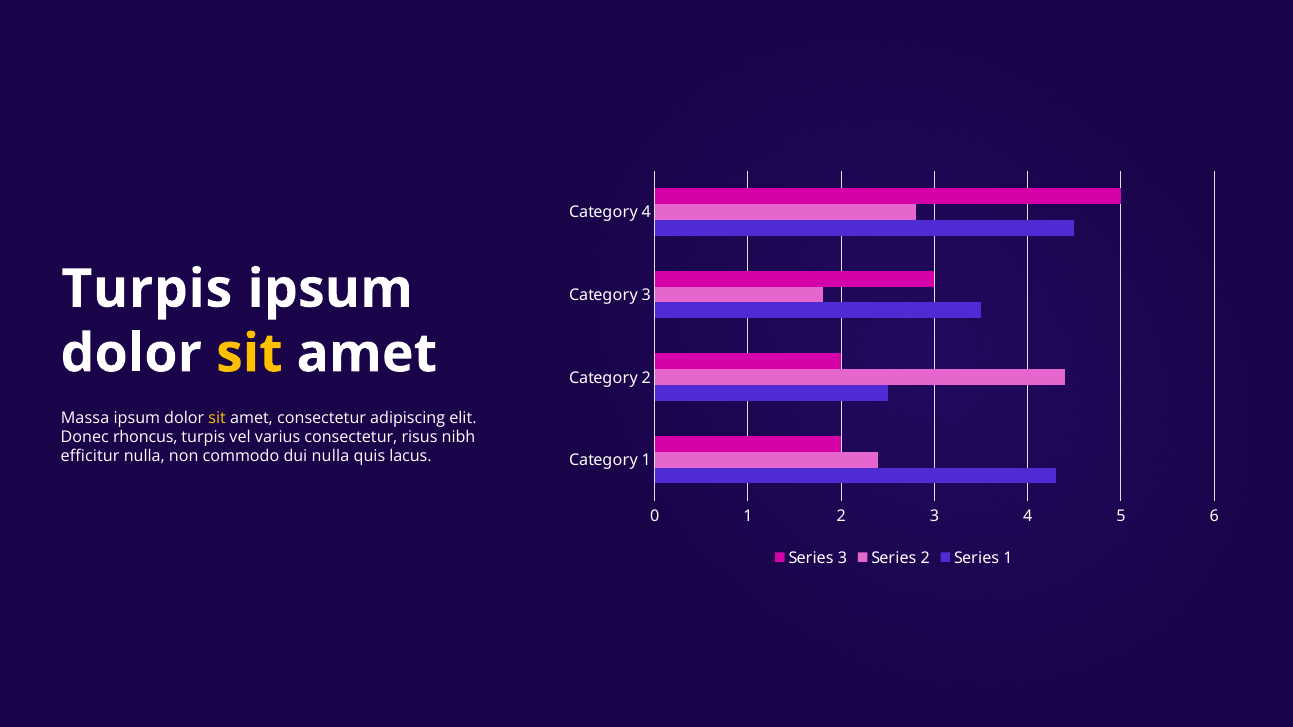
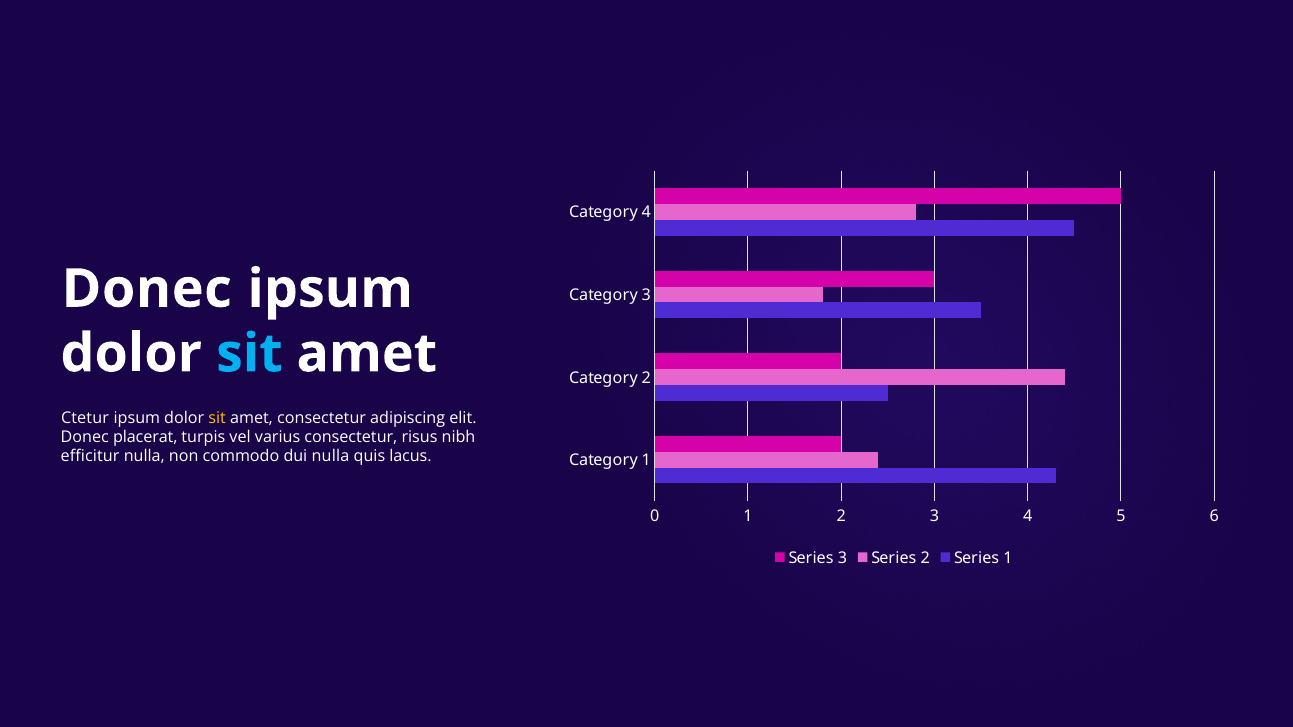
Turpis at (147, 289): Turpis -> Donec
sit at (249, 354) colour: yellow -> light blue
Massa: Massa -> Ctetur
rhoncus: rhoncus -> placerat
